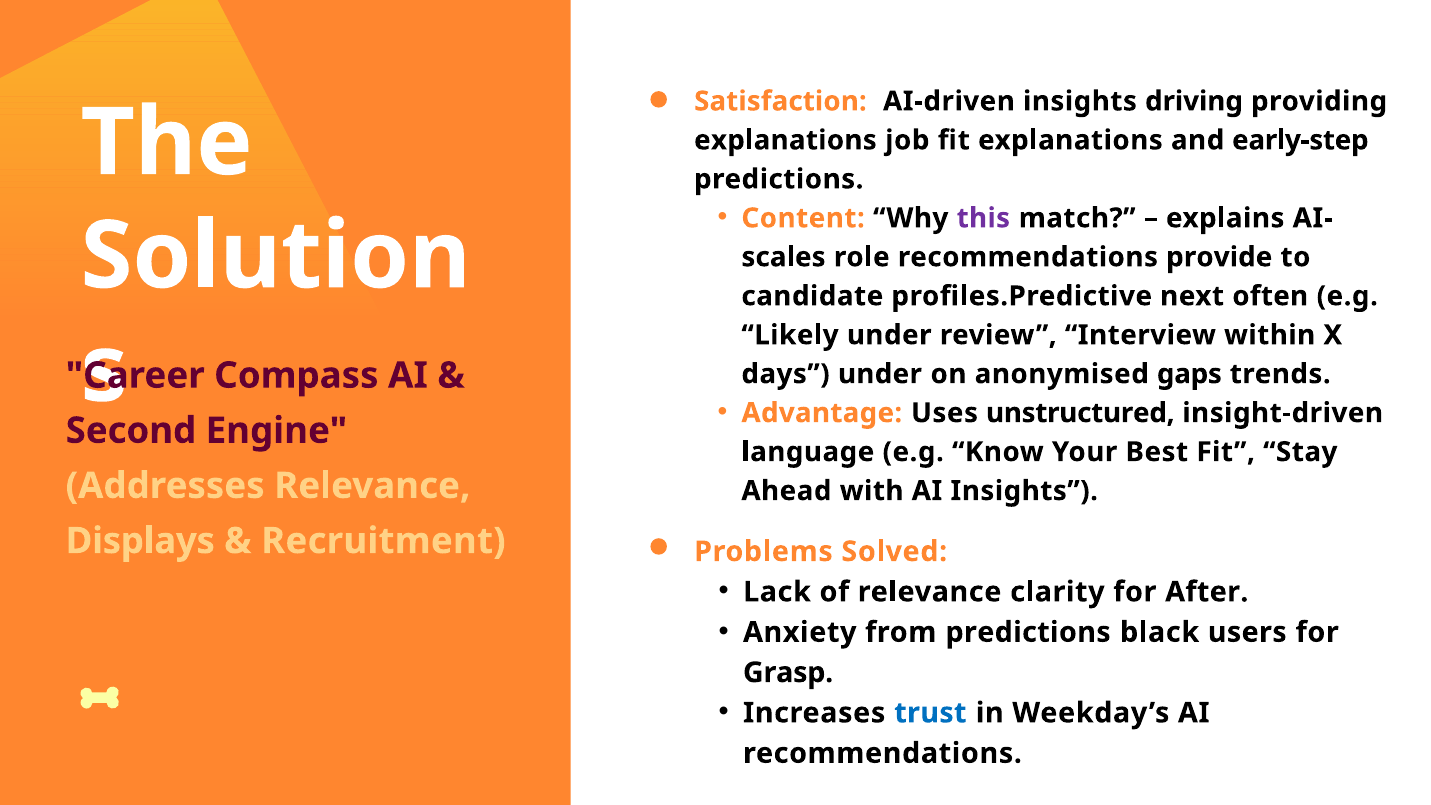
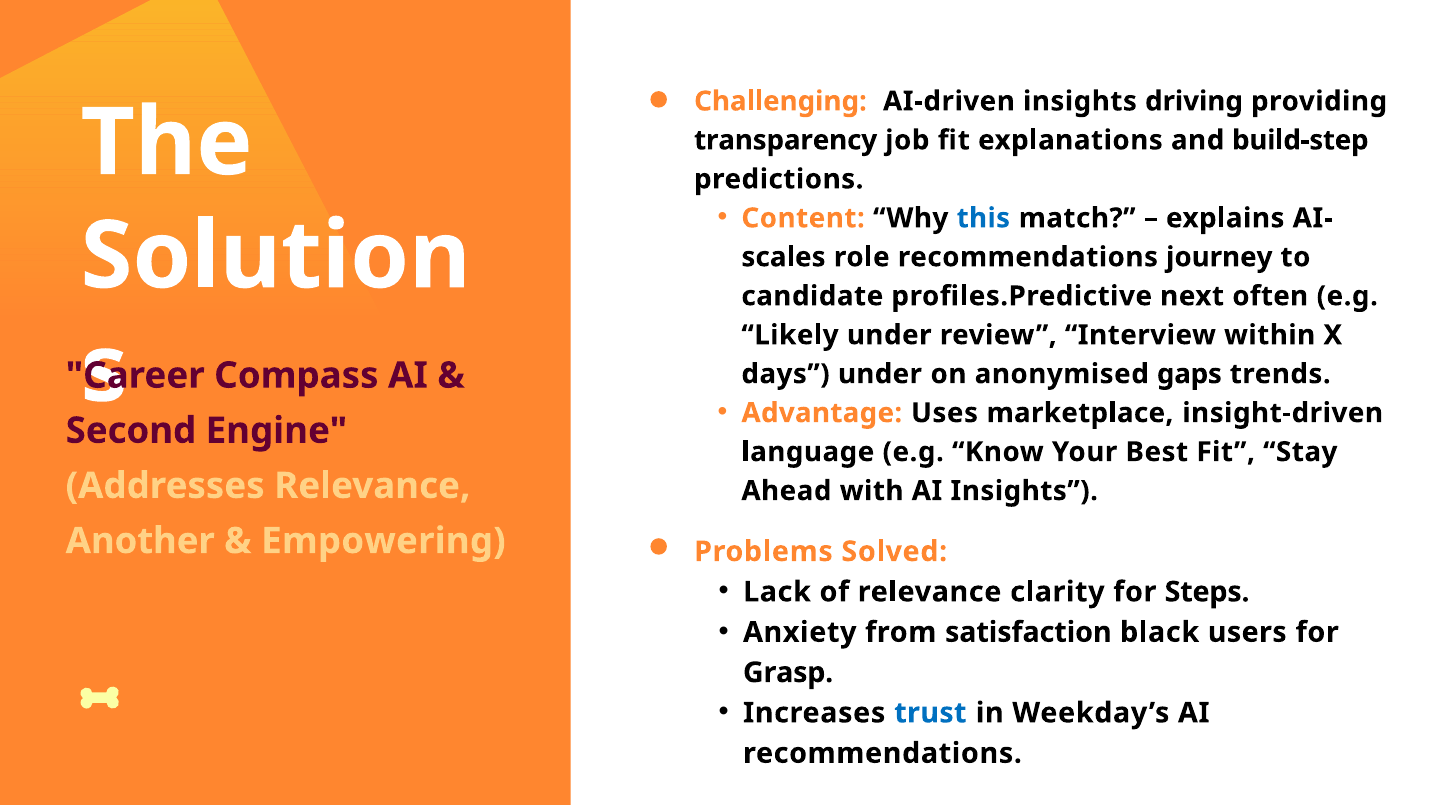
Satisfaction: Satisfaction -> Challenging
explanations at (785, 140): explanations -> transparency
early-step: early-step -> build-step
this colour: purple -> blue
provide: provide -> journey
unstructured: unstructured -> marketplace
Displays: Displays -> Another
Recruitment: Recruitment -> Empowering
After: After -> Steps
from predictions: predictions -> satisfaction
